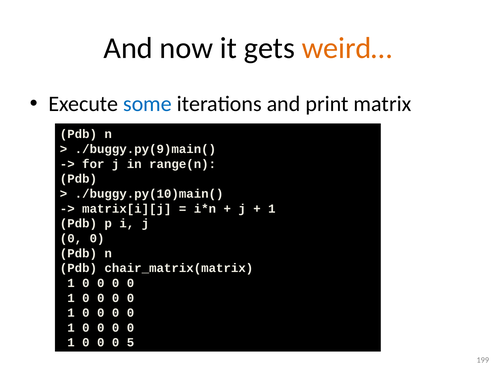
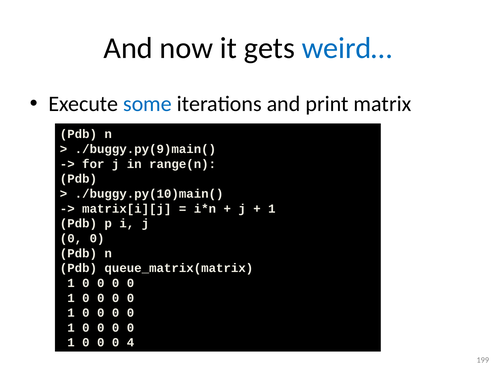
weird… colour: orange -> blue
chair_matrix(matrix: chair_matrix(matrix -> queue_matrix(matrix
5: 5 -> 4
